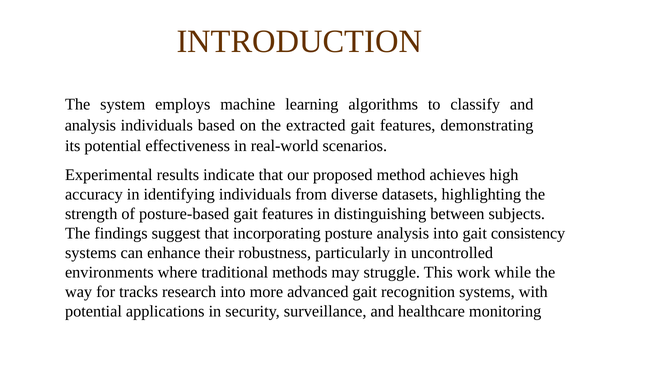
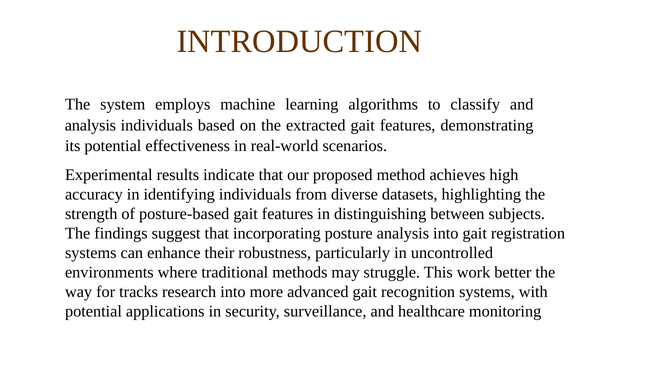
consistency: consistency -> registration
while: while -> better
